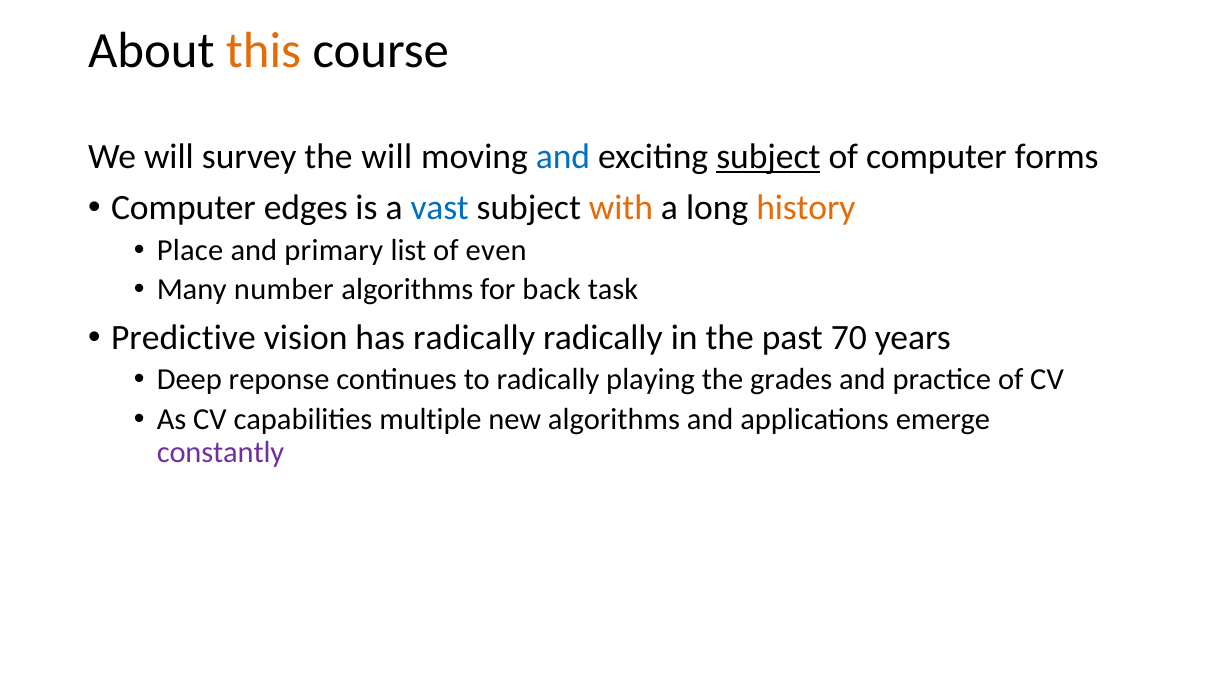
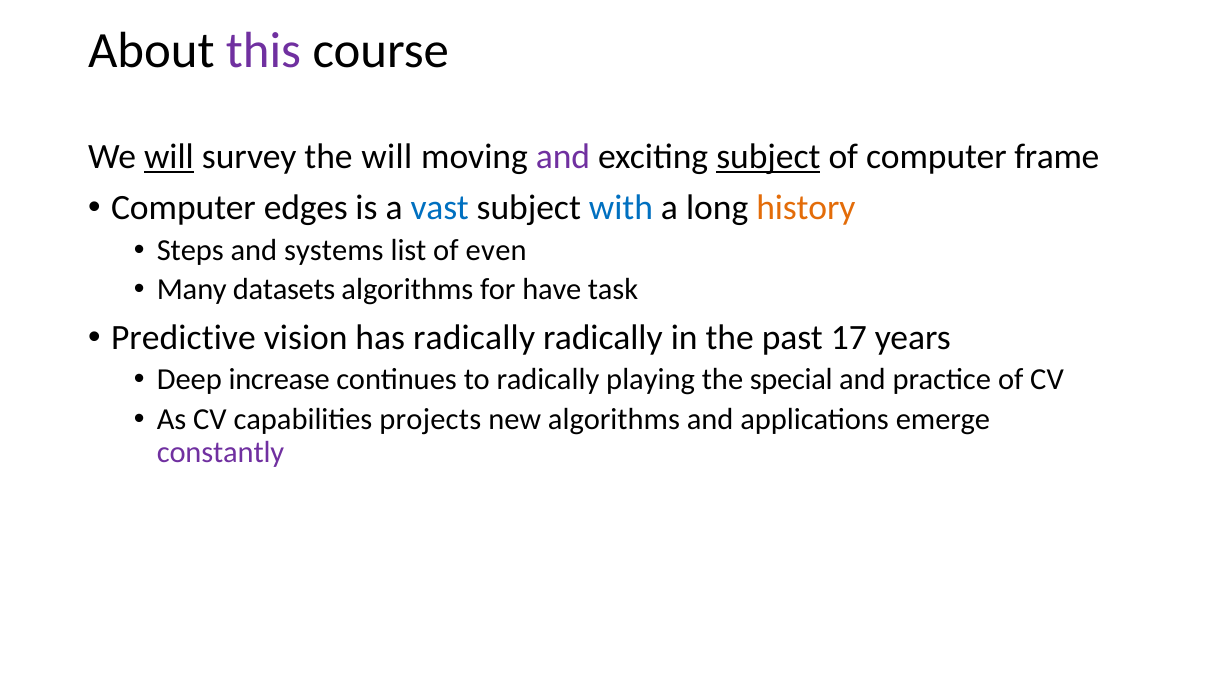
this colour: orange -> purple
will at (169, 157) underline: none -> present
and at (563, 157) colour: blue -> purple
forms: forms -> frame
with colour: orange -> blue
Place: Place -> Steps
primary: primary -> systems
number: number -> datasets
back: back -> have
70: 70 -> 17
reponse: reponse -> increase
grades: grades -> special
multiple: multiple -> projects
